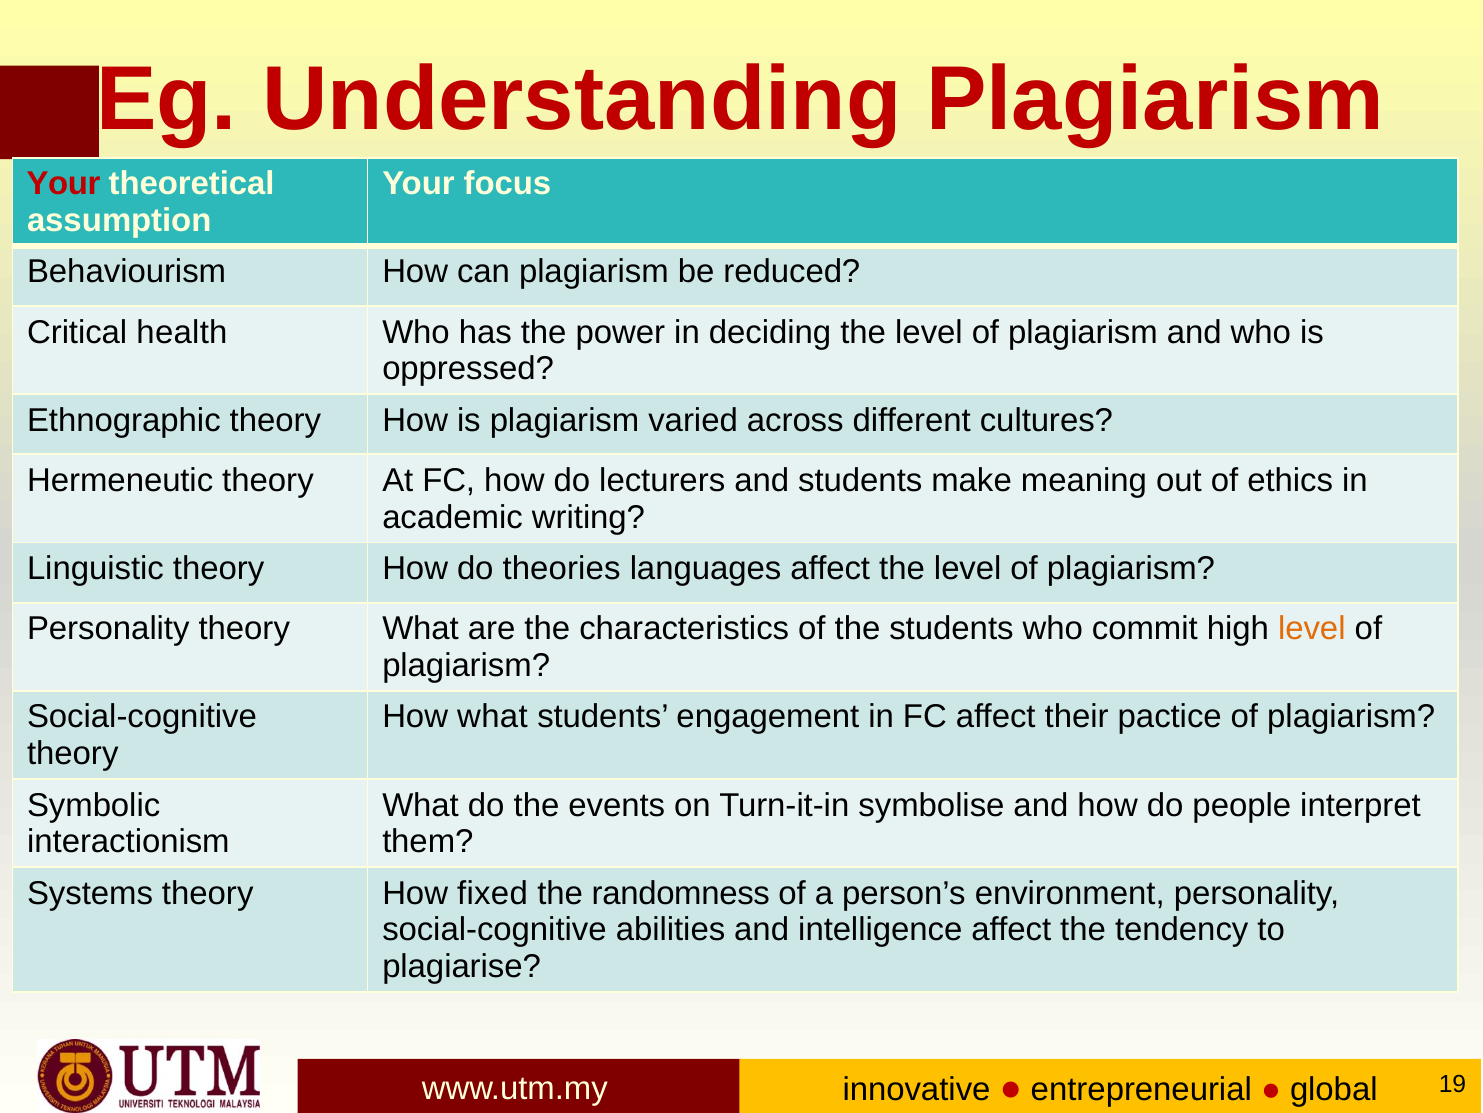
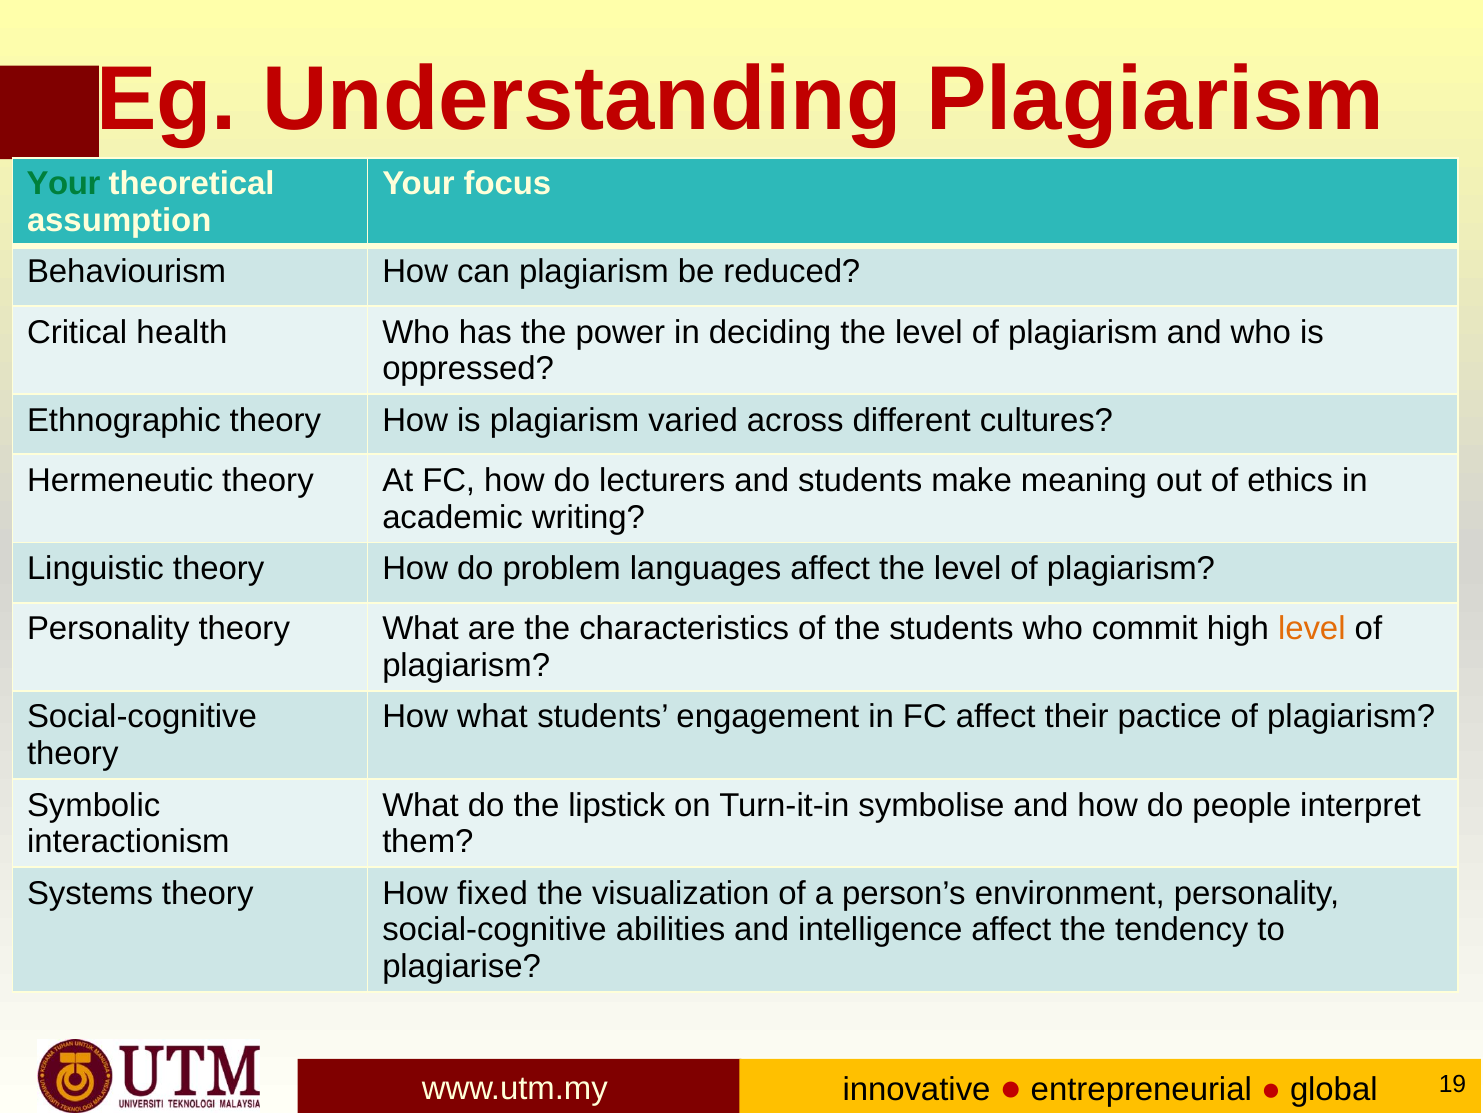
Your at (64, 184) colour: red -> green
theories: theories -> problem
events: events -> lipstick
randomness: randomness -> visualization
